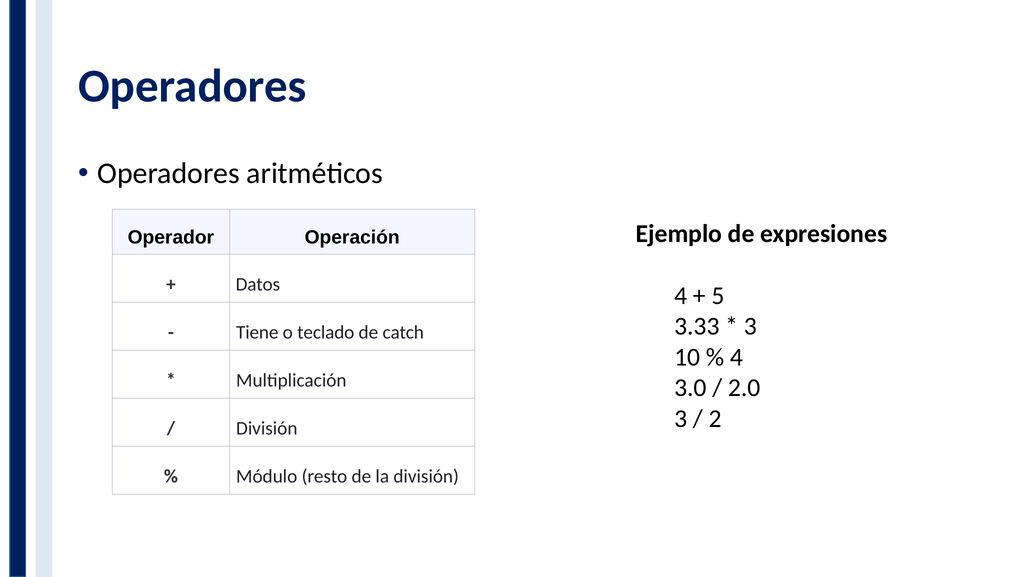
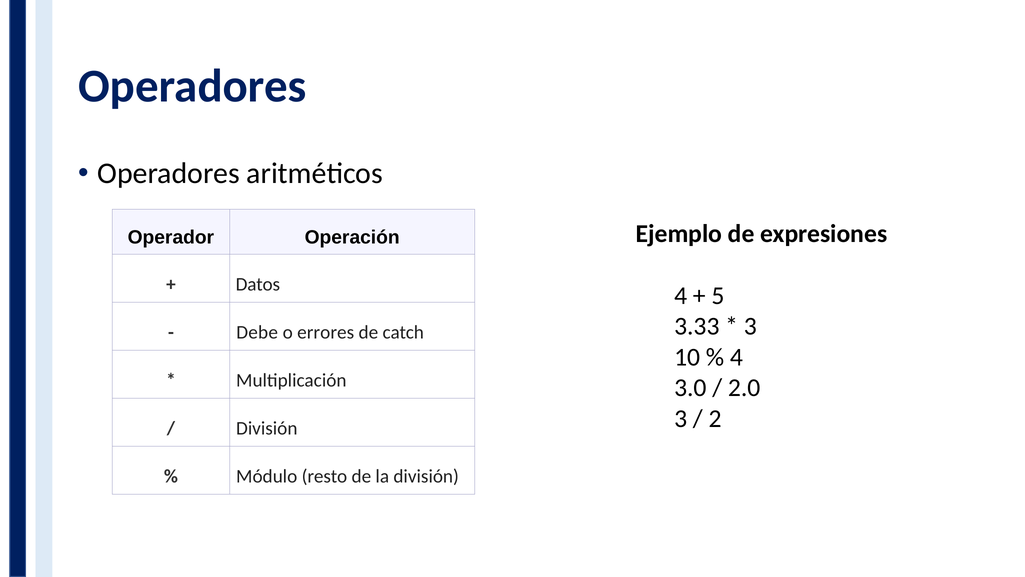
Tiene: Tiene -> Debe
teclado: teclado -> errores
